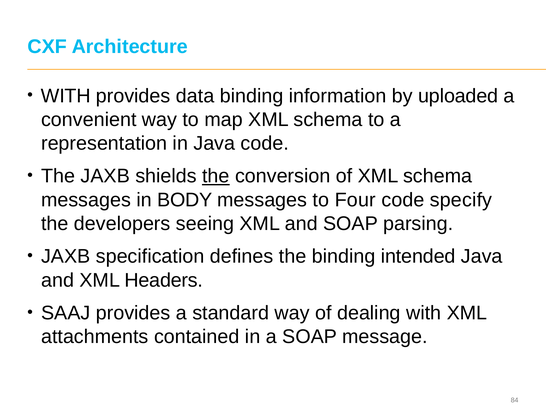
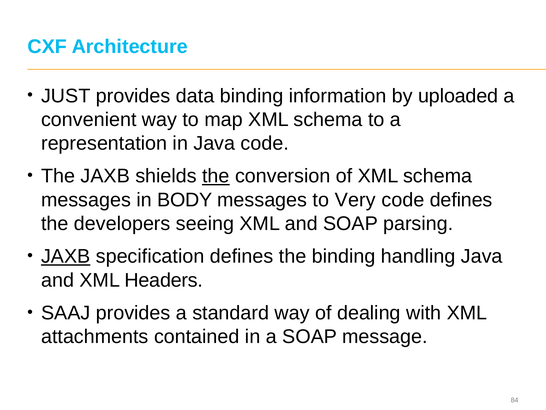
WITH at (66, 96): WITH -> JUST
Four: Four -> Very
code specify: specify -> defines
JAXB at (66, 256) underline: none -> present
intended: intended -> handling
